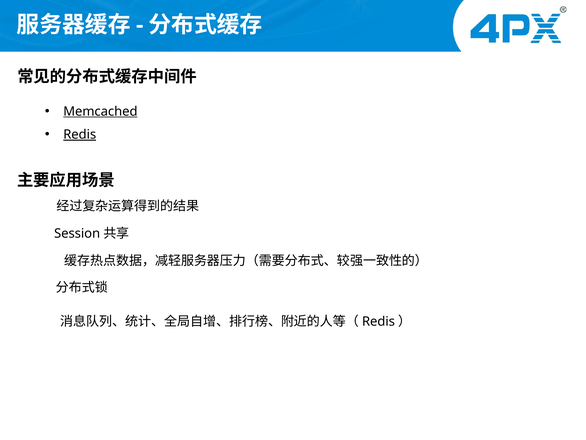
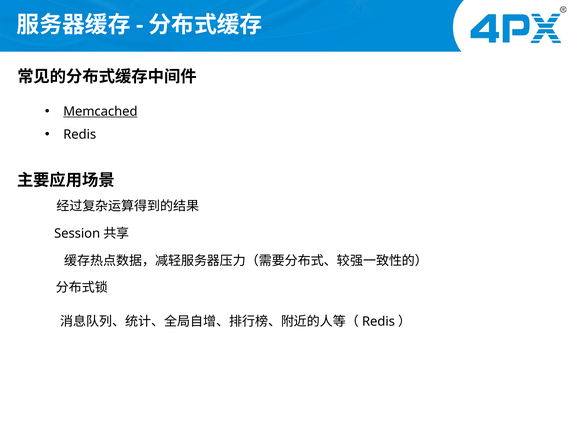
Redis underline: present -> none
